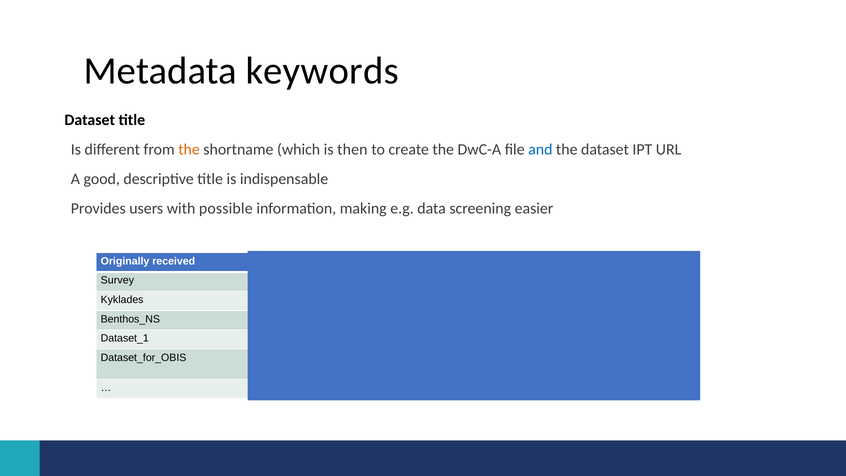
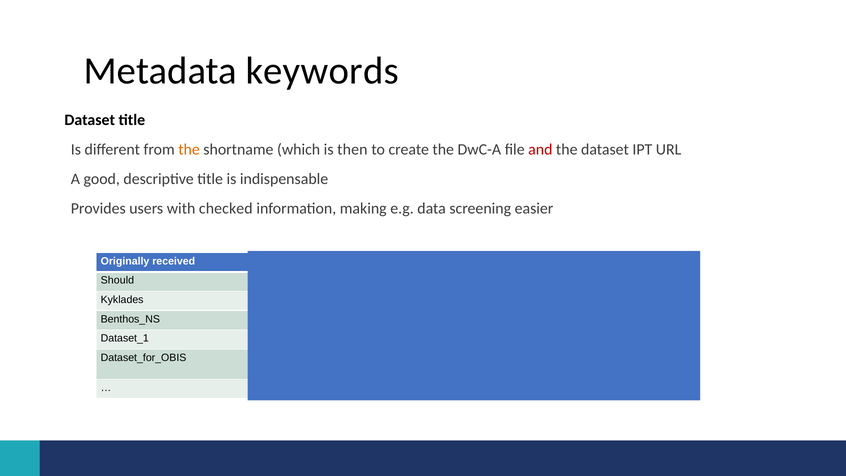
and colour: blue -> red
with possible: possible -> checked
Survey at (117, 280): Survey -> Should
